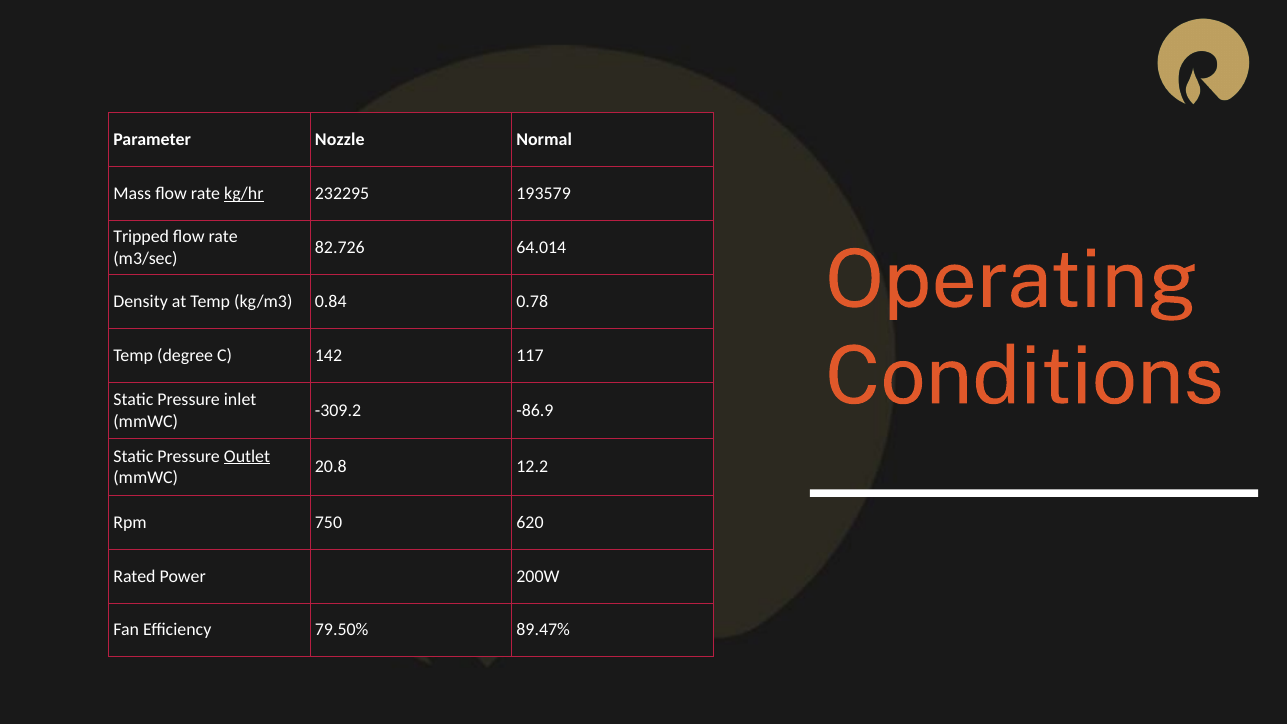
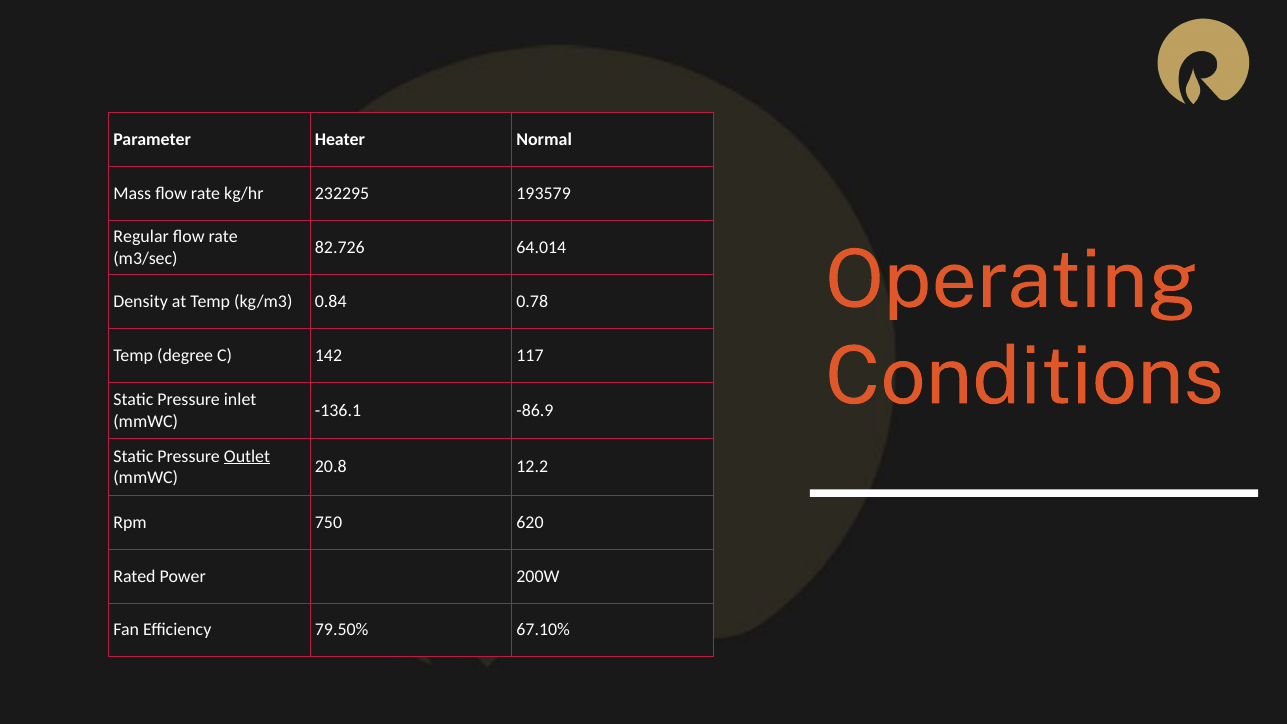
Nozzle: Nozzle -> Heater
kg/hr underline: present -> none
Tripped: Tripped -> Regular
-309.2: -309.2 -> -136.1
89.47%: 89.47% -> 67.10%
